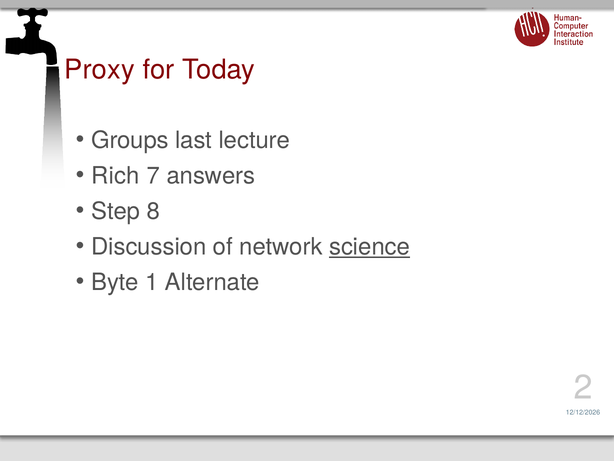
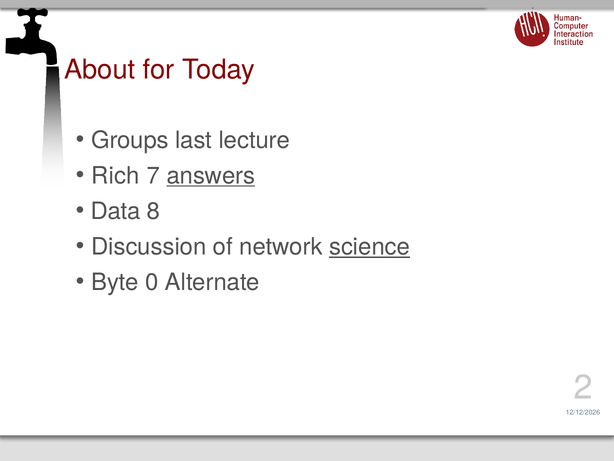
Proxy: Proxy -> About
answers underline: none -> present
Step: Step -> Data
1: 1 -> 0
